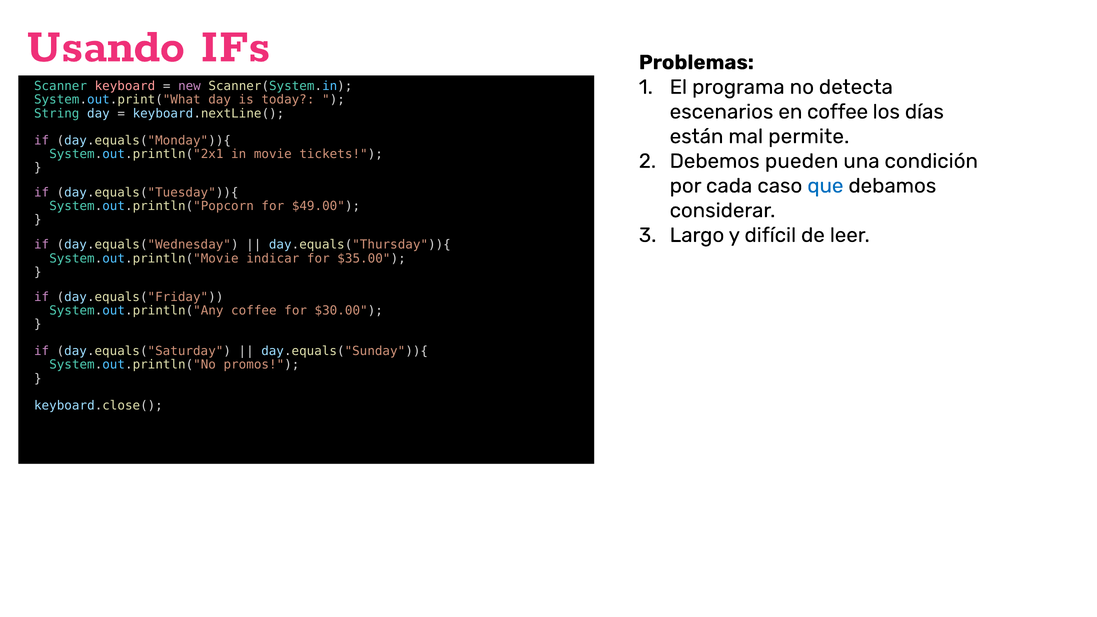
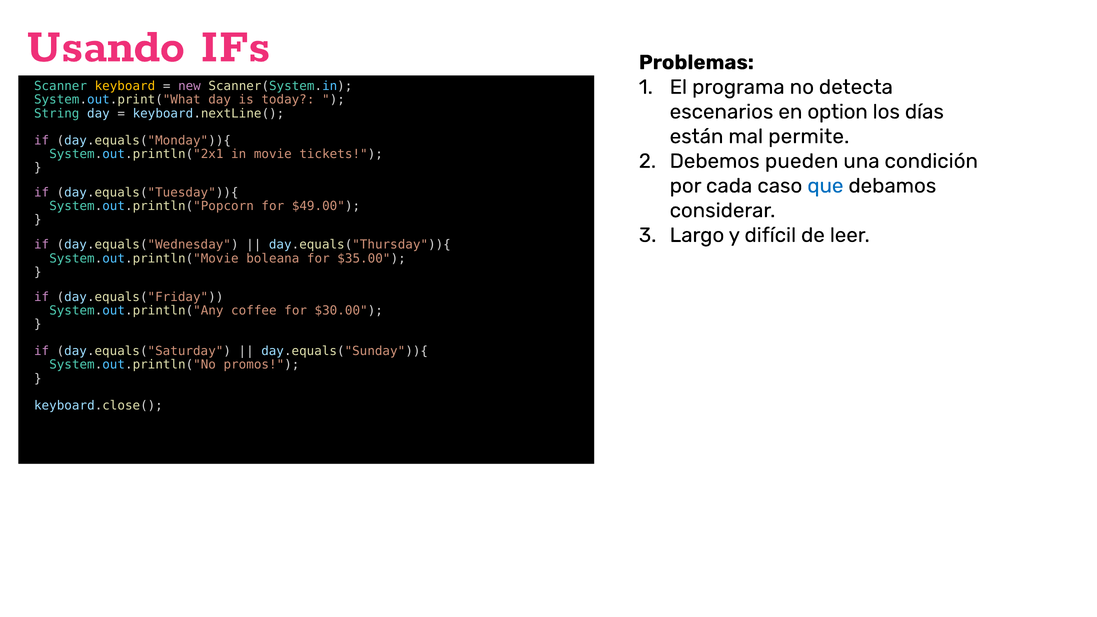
keyboard colour: pink -> yellow
en coffee: coffee -> option
indicar: indicar -> boleana
